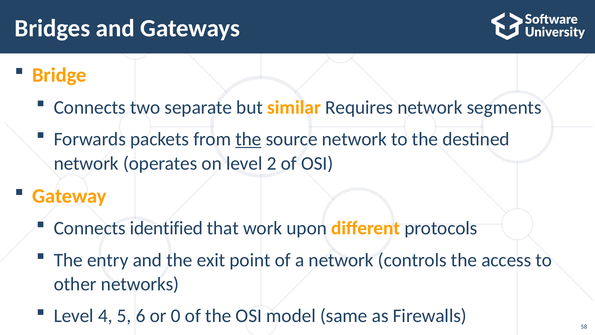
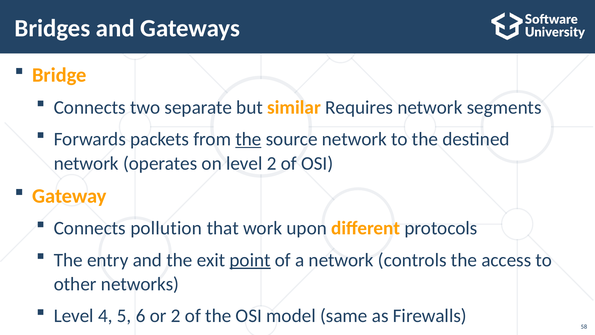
identified: identified -> pollution
point underline: none -> present
or 0: 0 -> 2
